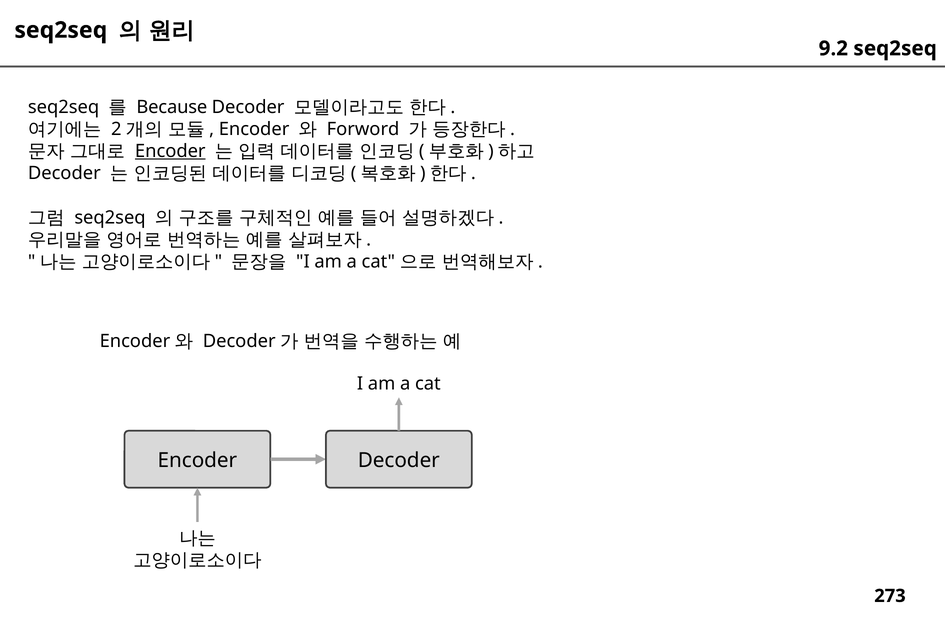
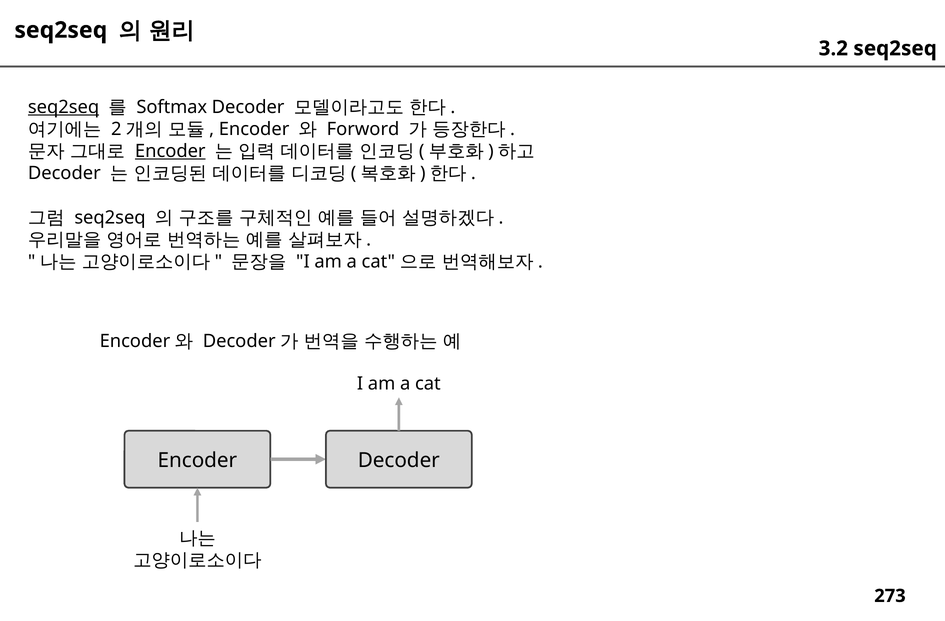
9.2: 9.2 -> 3.2
seq2seq at (64, 107) underline: none -> present
Because: Because -> Softmax
